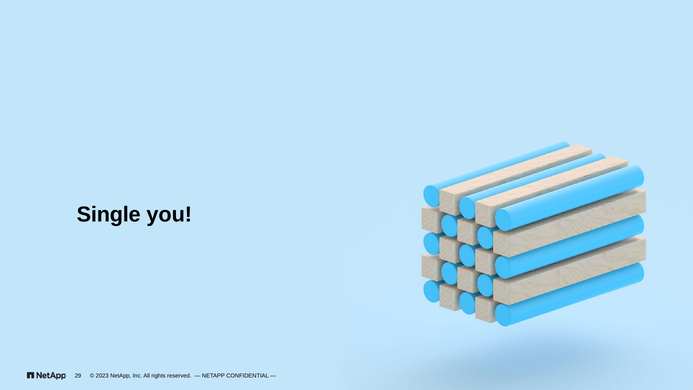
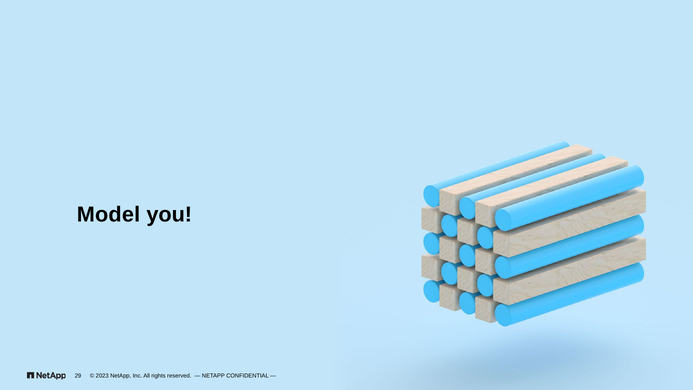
Single: Single -> Model
